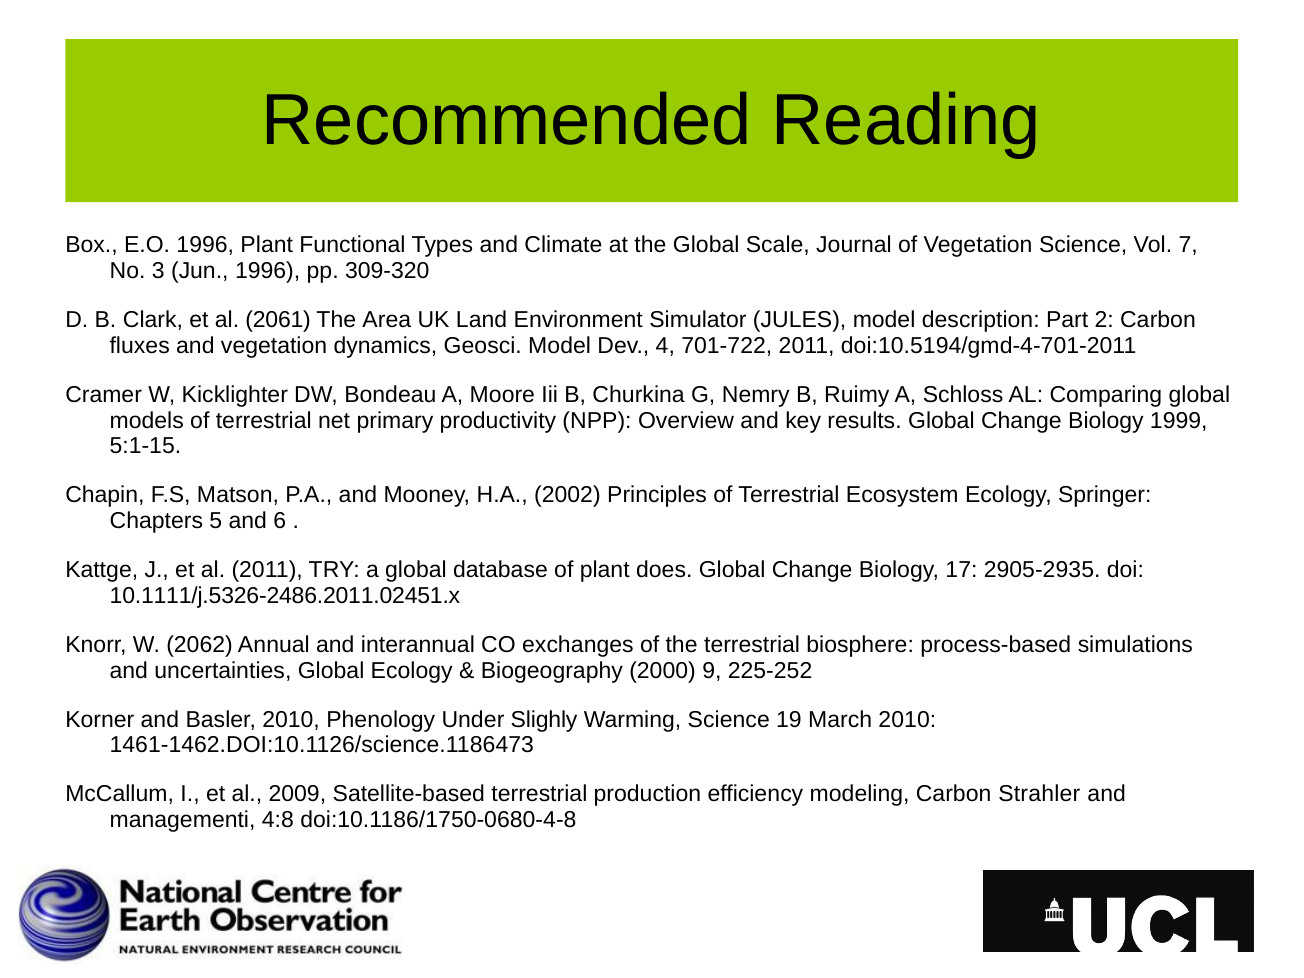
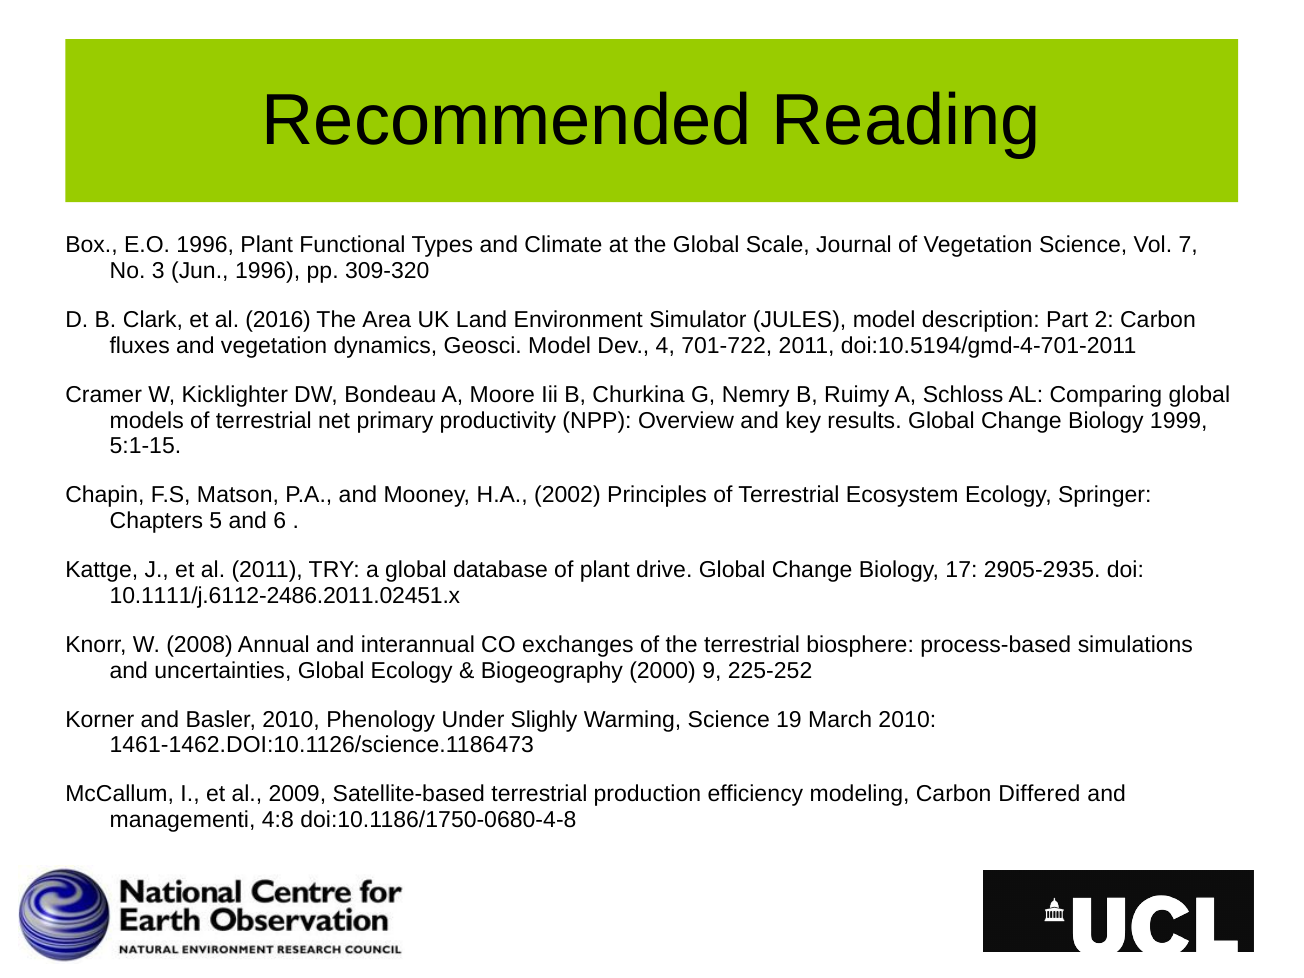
2061: 2061 -> 2016
does: does -> drive
10.1111/j.5326-2486.2011.02451.x: 10.1111/j.5326-2486.2011.02451.x -> 10.1111/j.6112-2486.2011.02451.x
2062: 2062 -> 2008
Strahler: Strahler -> Differed
